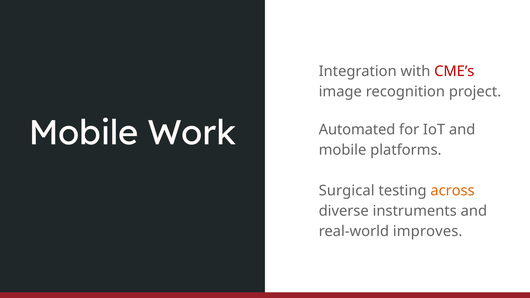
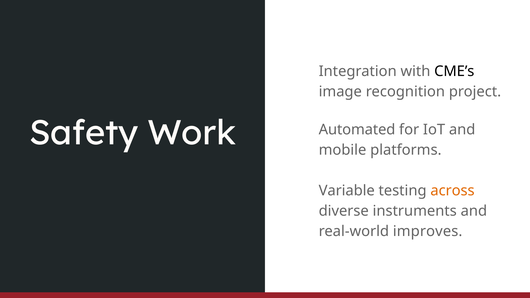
CME’s colour: red -> black
Mobile at (84, 133): Mobile -> Safety
Surgical: Surgical -> Variable
